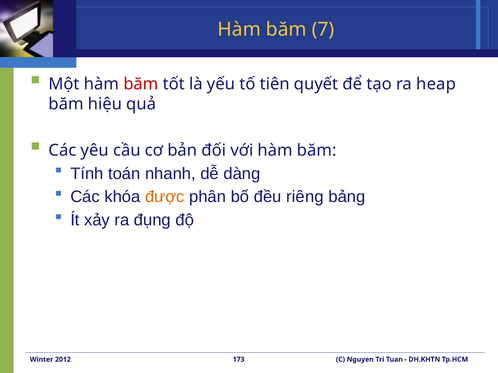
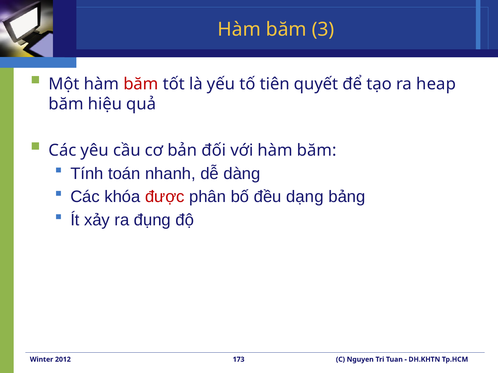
7: 7 -> 3
được colour: orange -> red
riêng: riêng -> dạng
